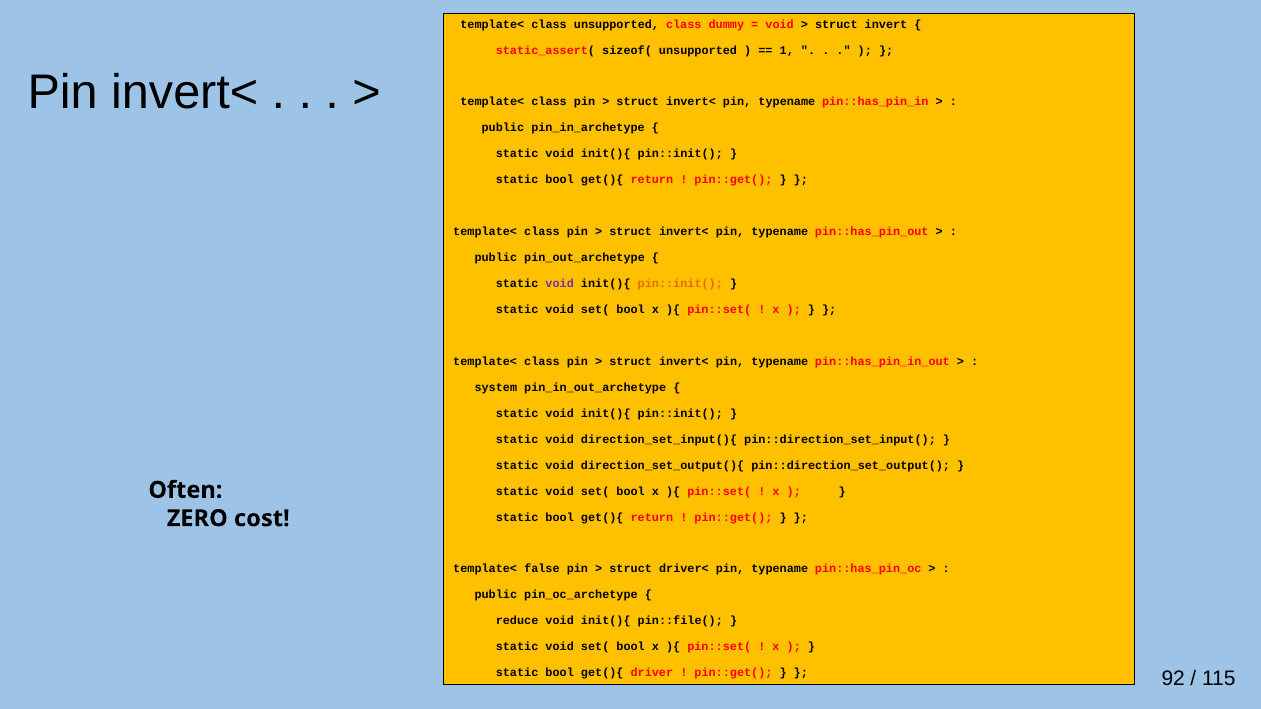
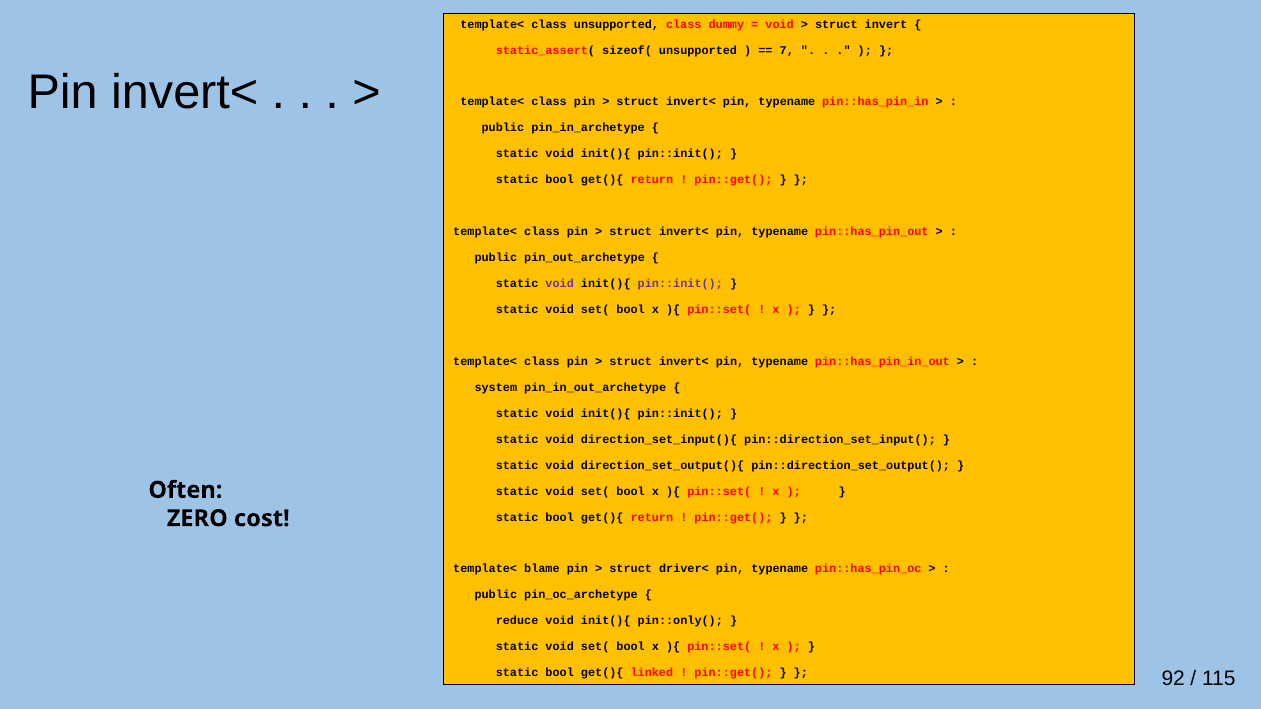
1: 1 -> 7
pin::init( at (680, 284) colour: orange -> purple
false: false -> blame
pin::file(: pin::file( -> pin::only(
driver: driver -> linked
